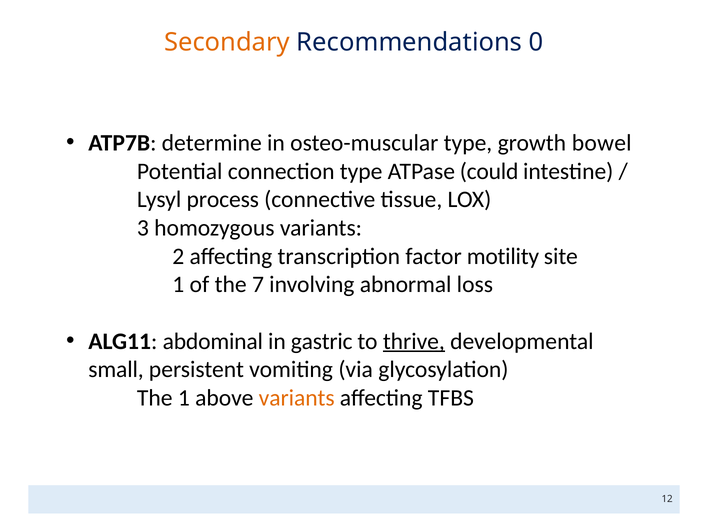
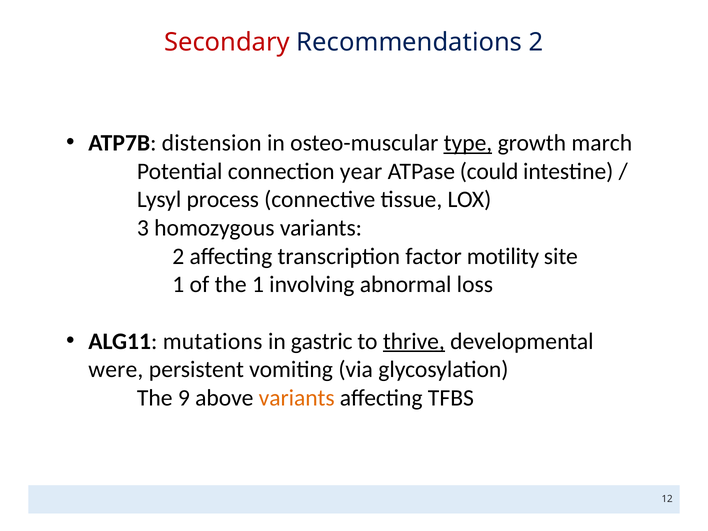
Secondary colour: orange -> red
Recommendations 0: 0 -> 2
determine: determine -> distension
type at (468, 143) underline: none -> present
bowel: bowel -> march
connection type: type -> year
the 7: 7 -> 1
abdominal: abdominal -> mutations
small: small -> were
The 1: 1 -> 9
